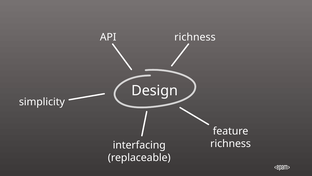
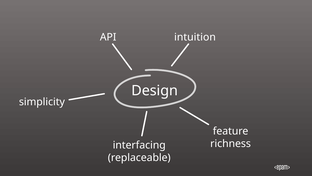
richness at (195, 37): richness -> intuition
